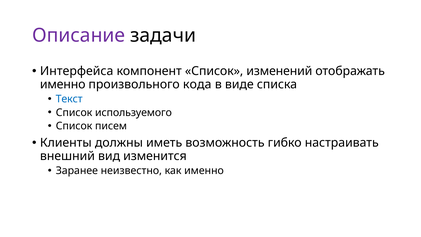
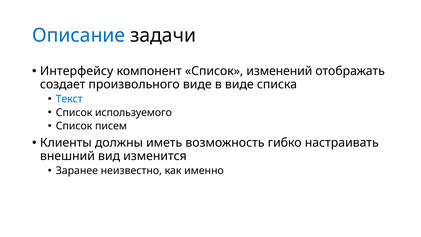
Описание colour: purple -> blue
Интерфейса: Интерфейса -> Интерфейсу
именно at (63, 84): именно -> создает
произвольного кода: кода -> виде
